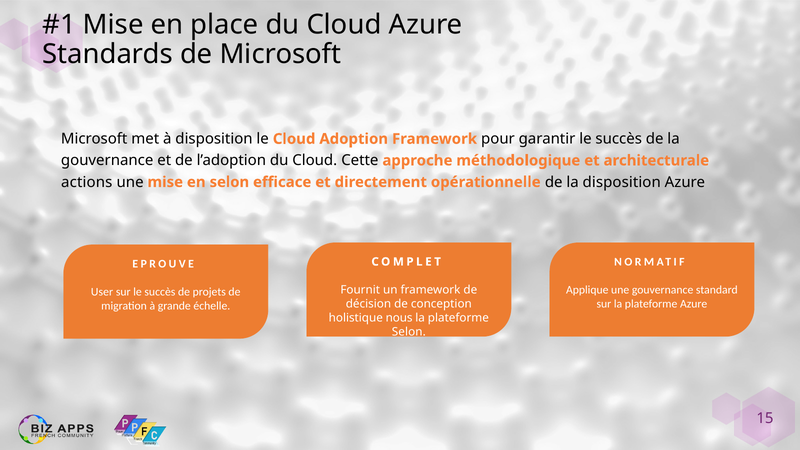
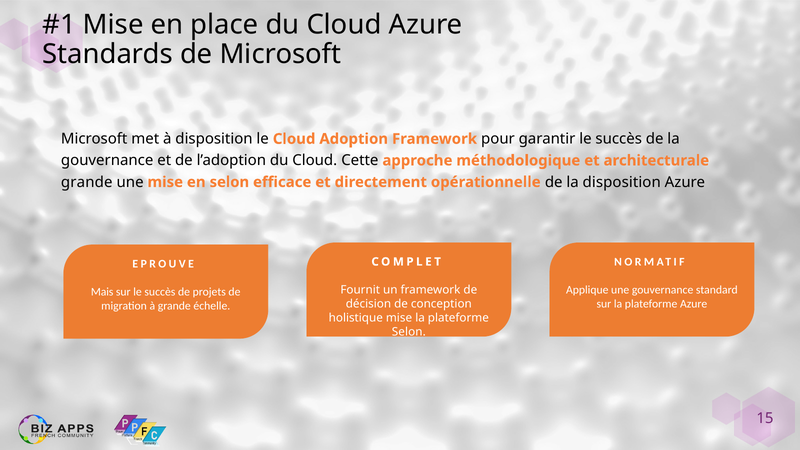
actions at (87, 182): actions -> grande
User: User -> Mais
holistique nous: nous -> mise
